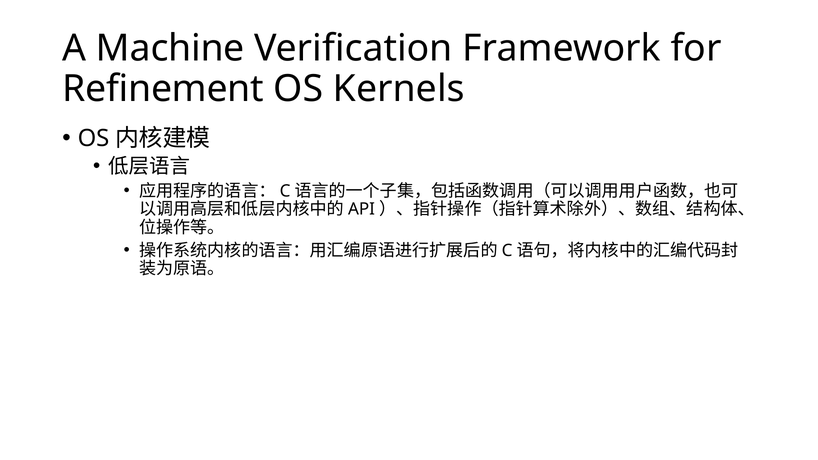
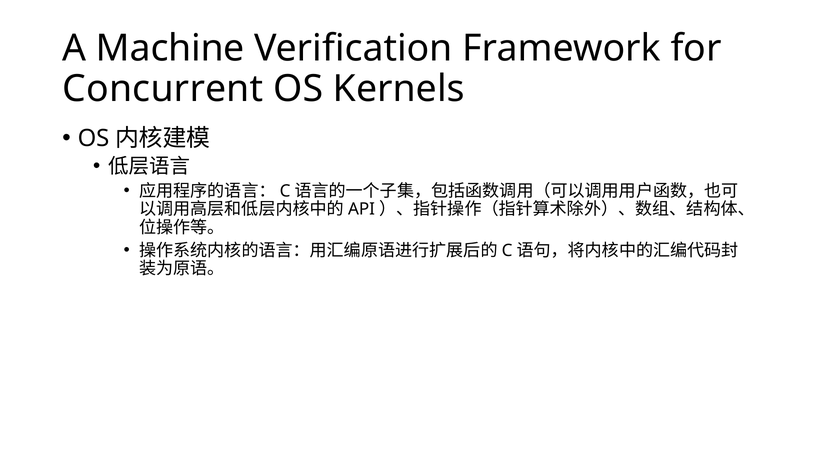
Refinement: Refinement -> Concurrent
